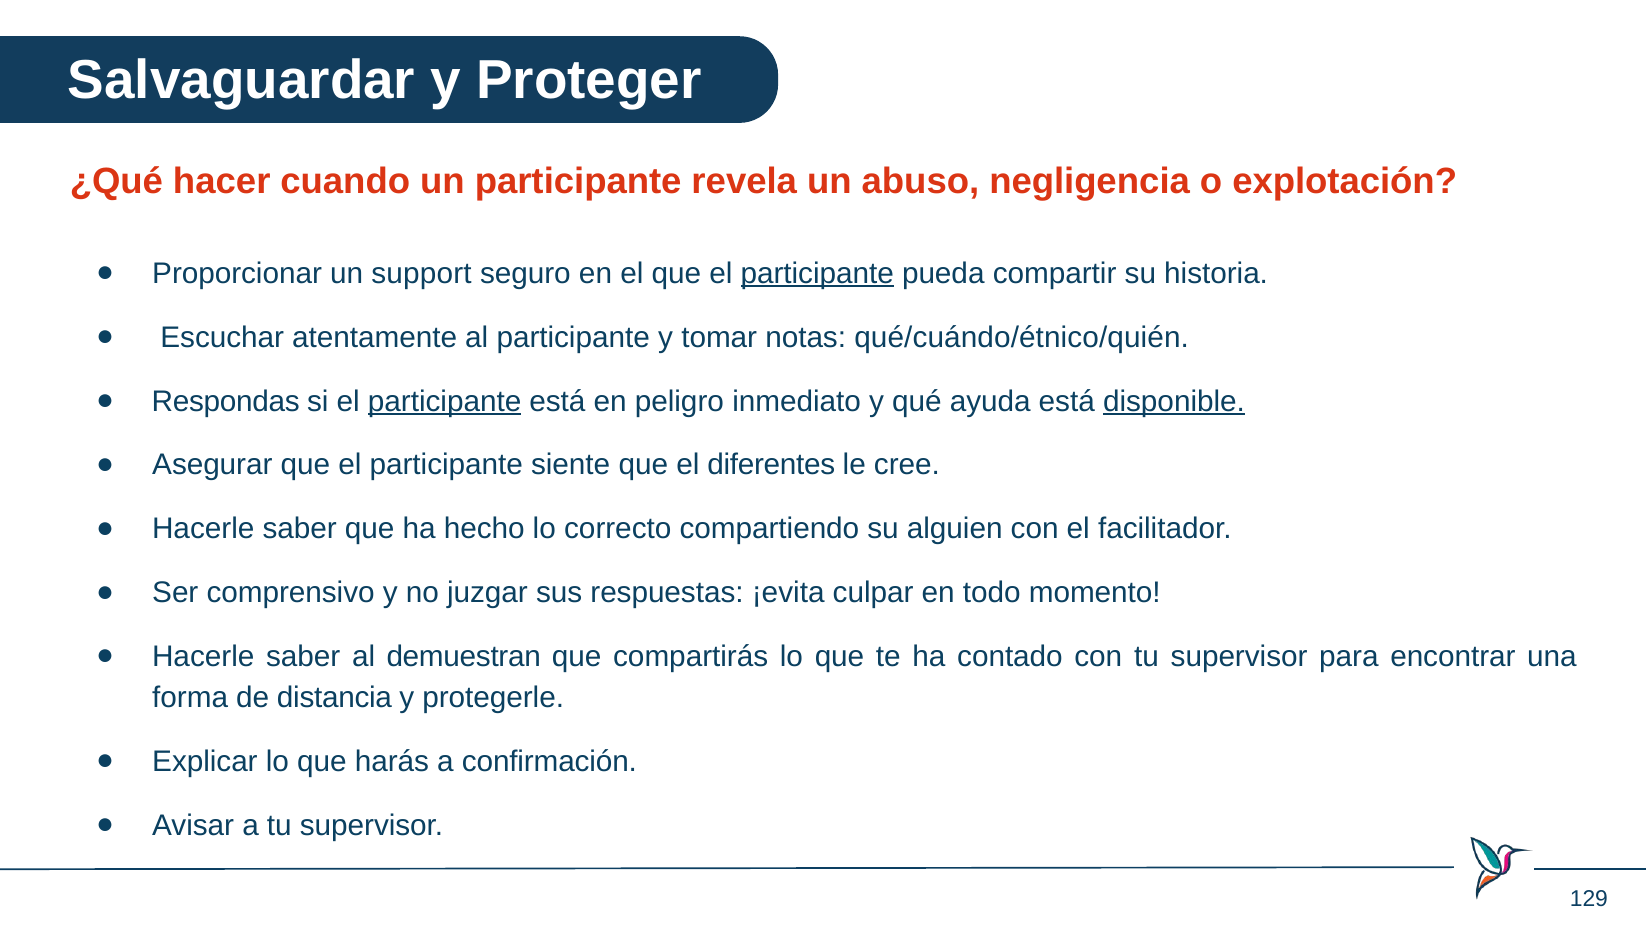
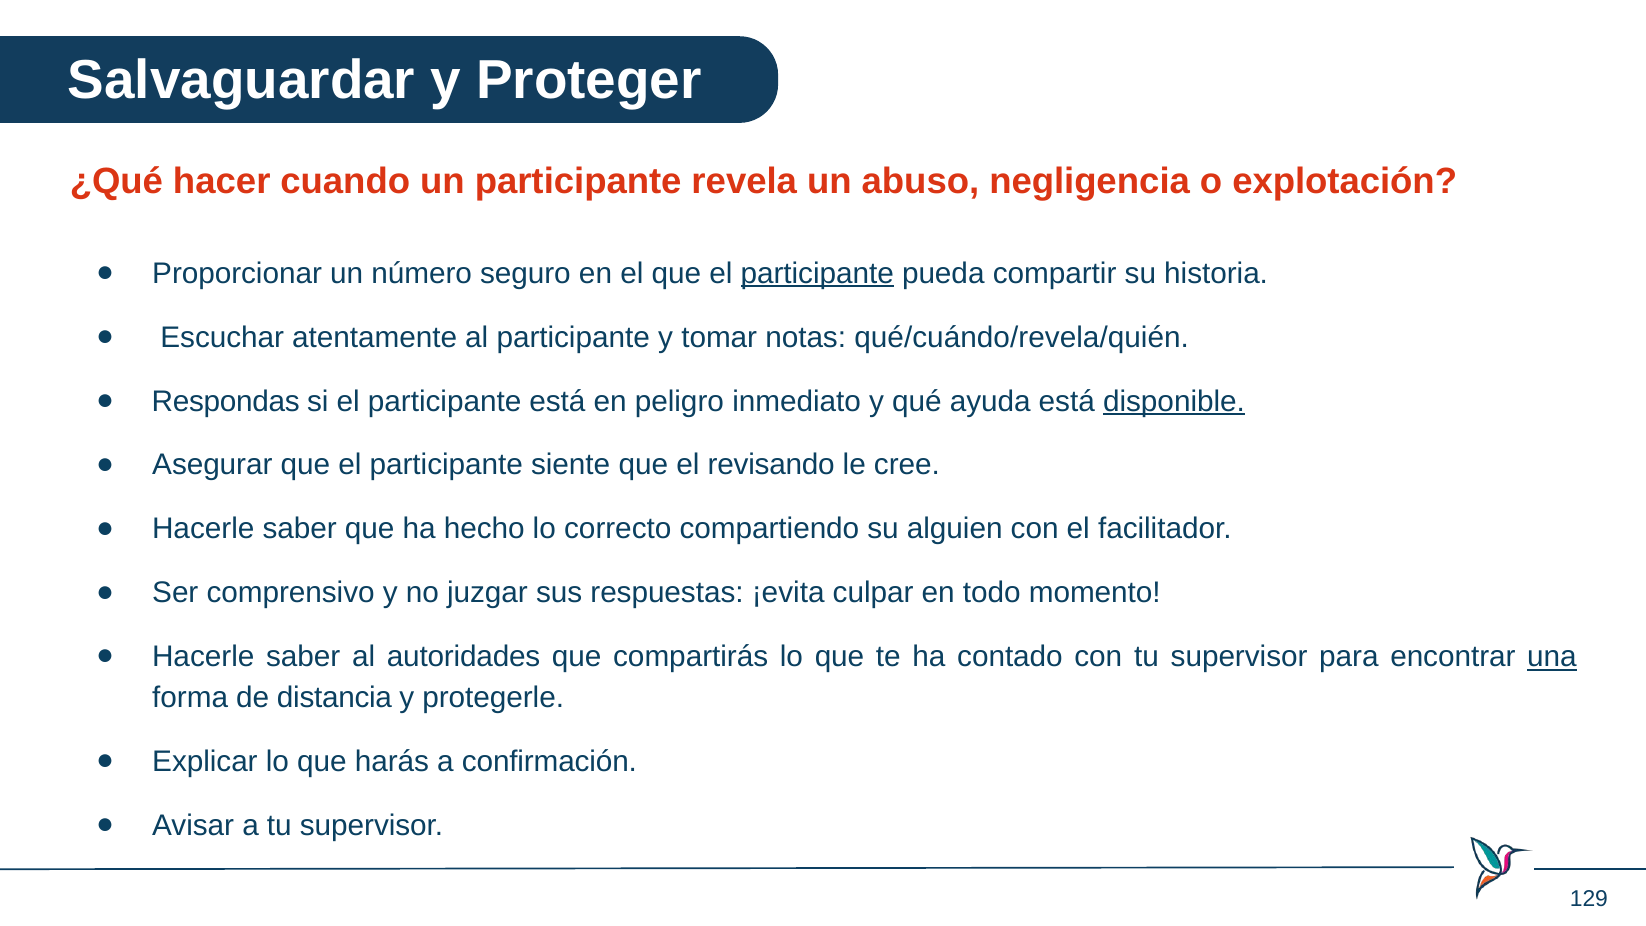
support: support -> número
qué/cuándo/étnico/quién: qué/cuándo/étnico/quién -> qué/cuándo/revela/quién
participante at (445, 401) underline: present -> none
diferentes: diferentes -> revisando
demuestran: demuestran -> autoridades
una underline: none -> present
